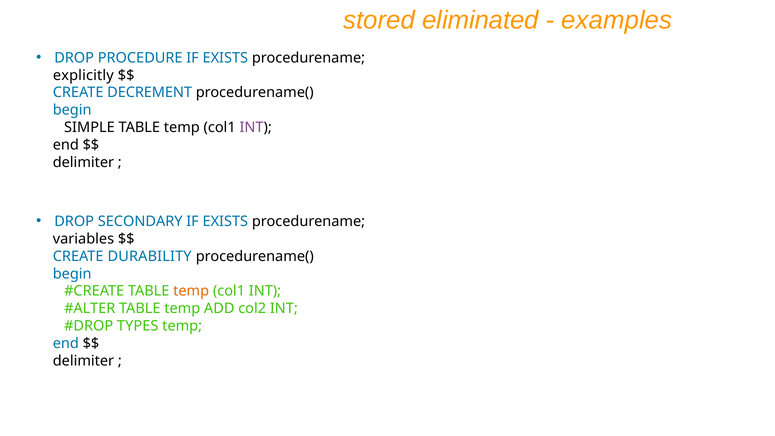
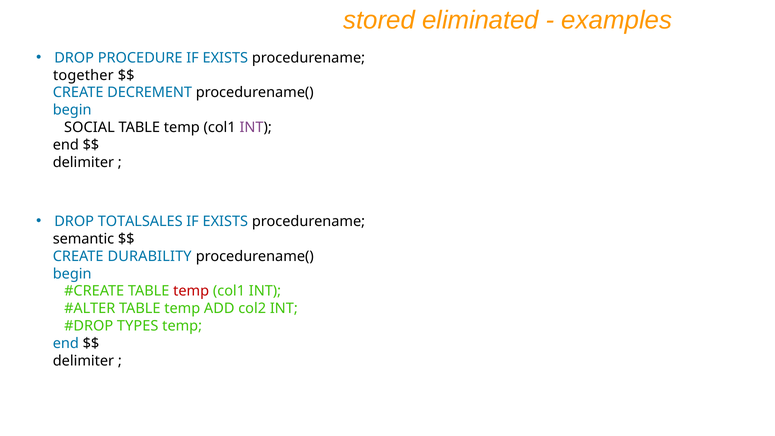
explicitly: explicitly -> together
SIMPLE: SIMPLE -> SOCIAL
SECONDARY: SECONDARY -> TOTALSALES
variables: variables -> semantic
temp at (191, 291) colour: orange -> red
